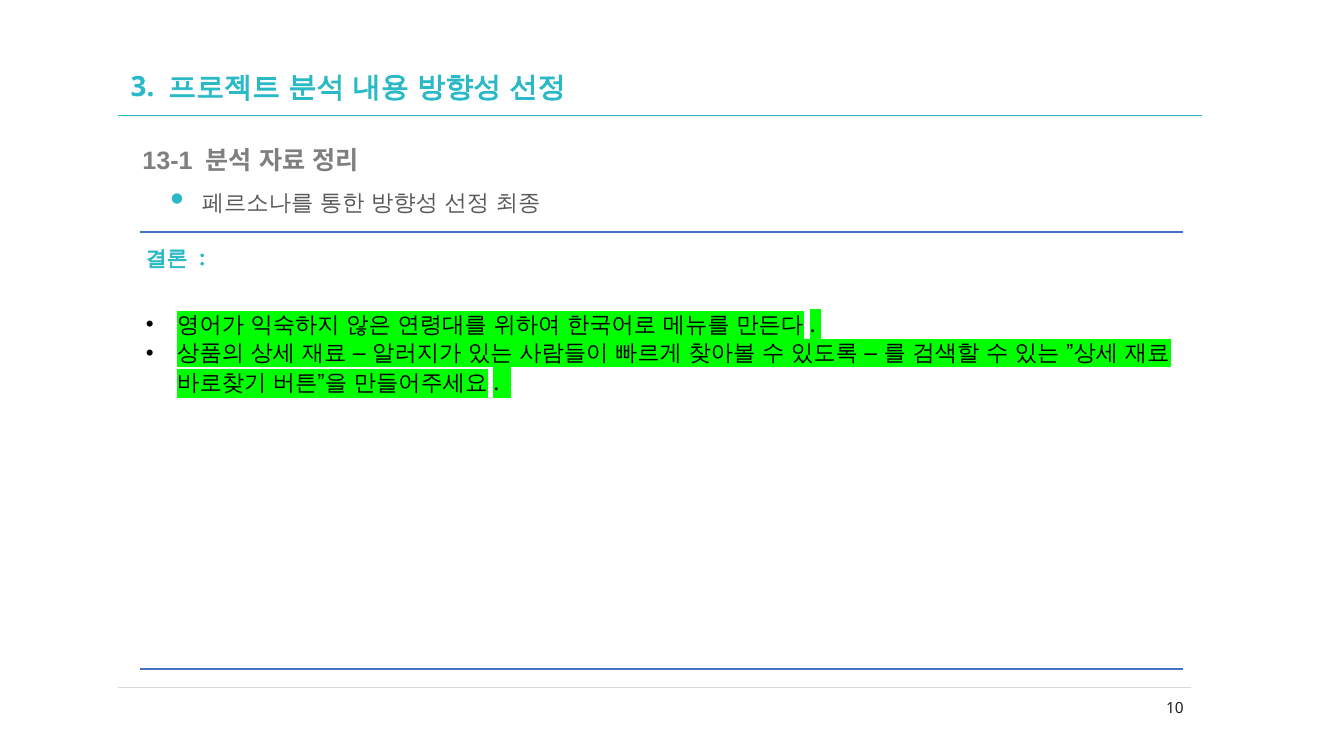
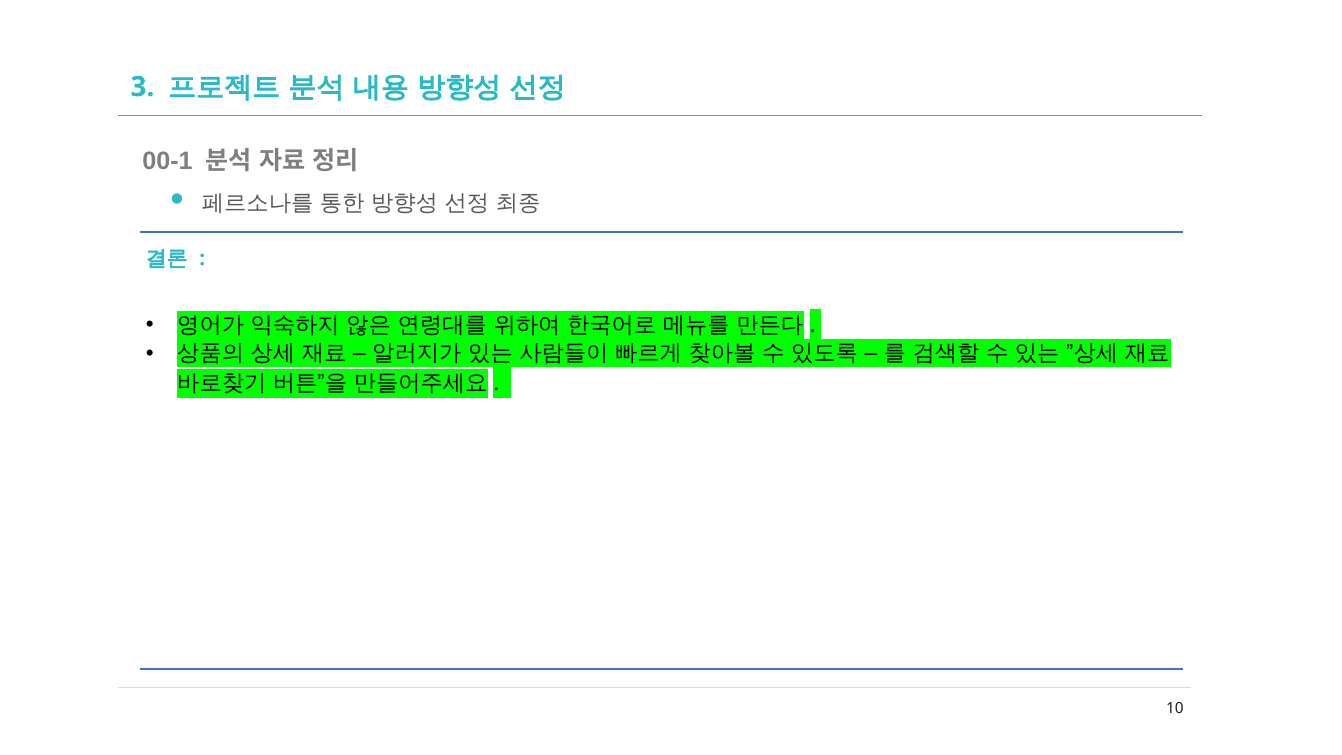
13-1: 13-1 -> 00-1
